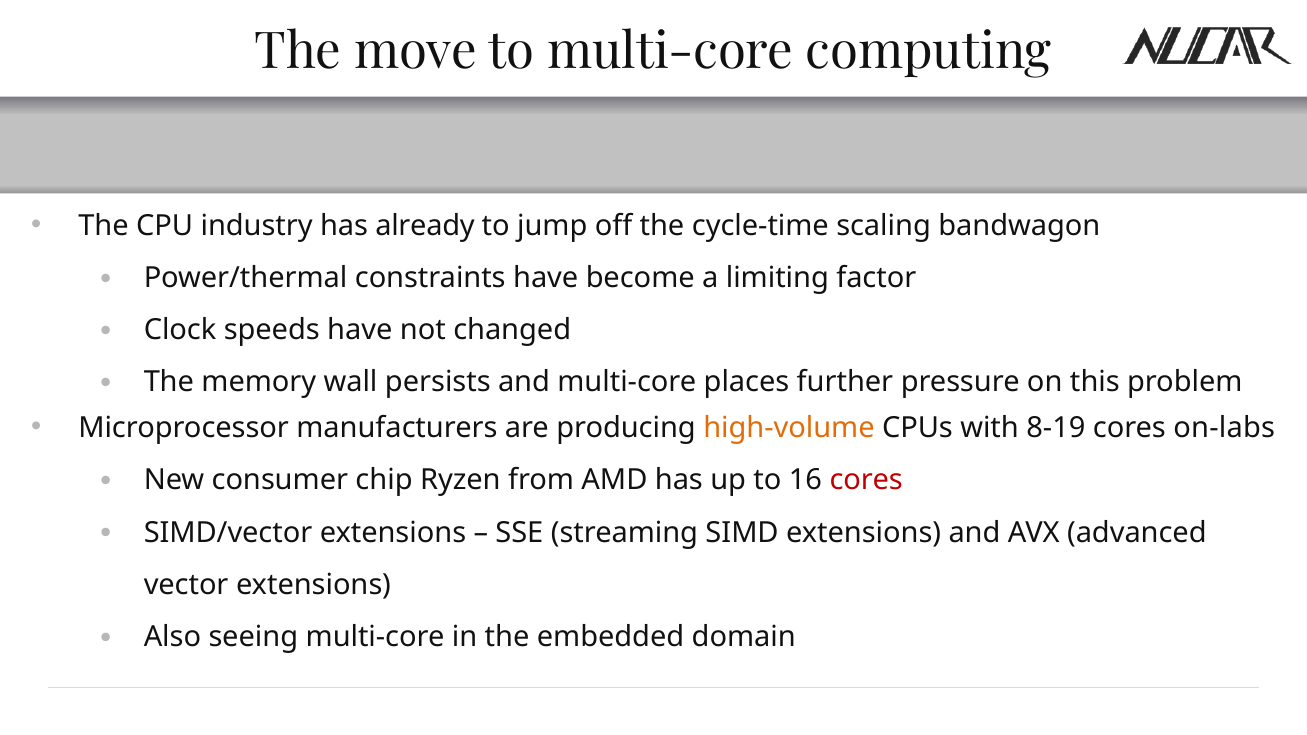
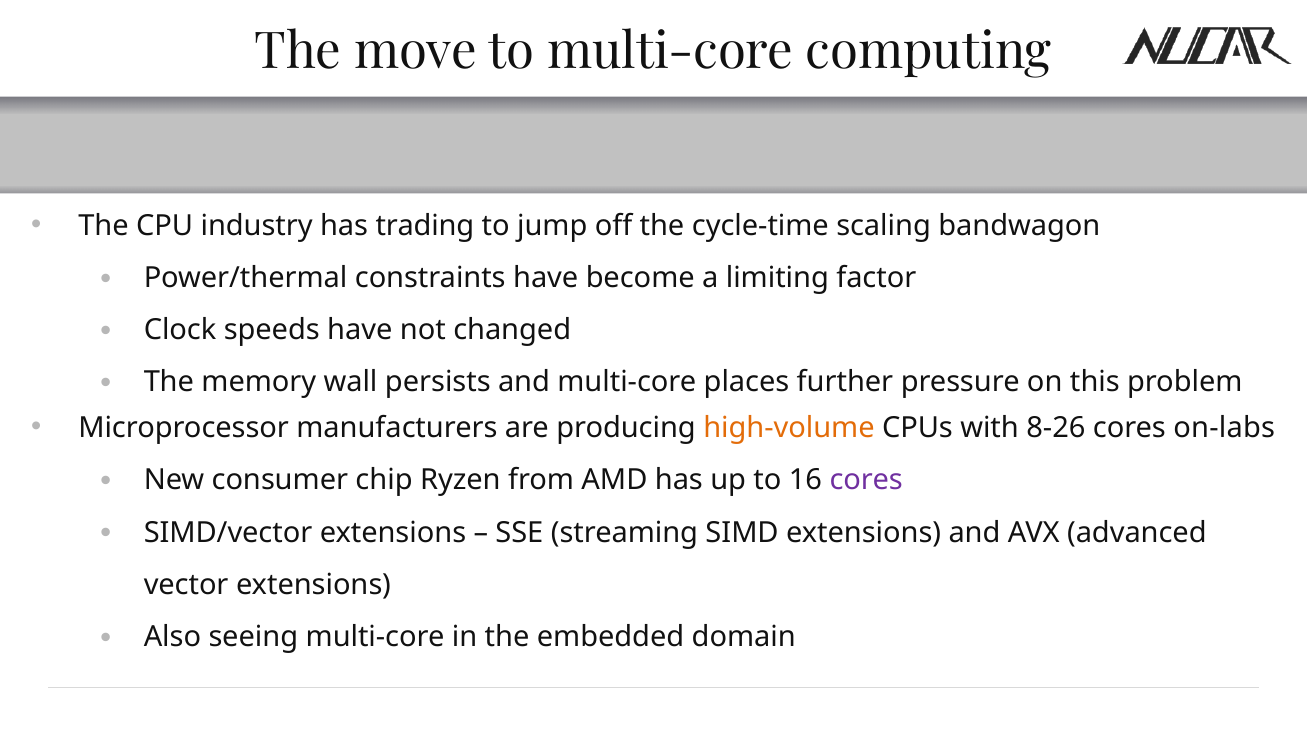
already: already -> trading
8-19: 8-19 -> 8-26
cores at (866, 480) colour: red -> purple
